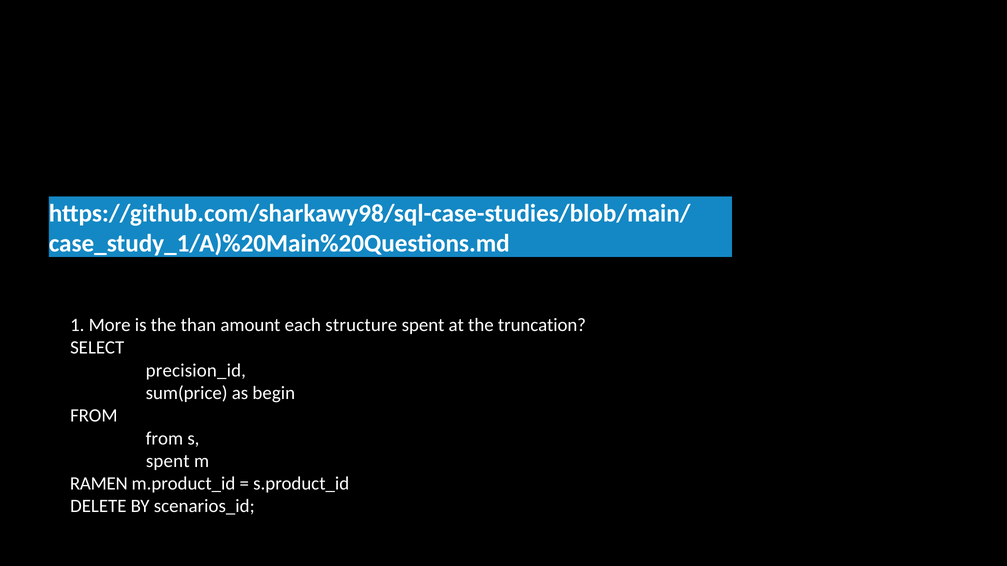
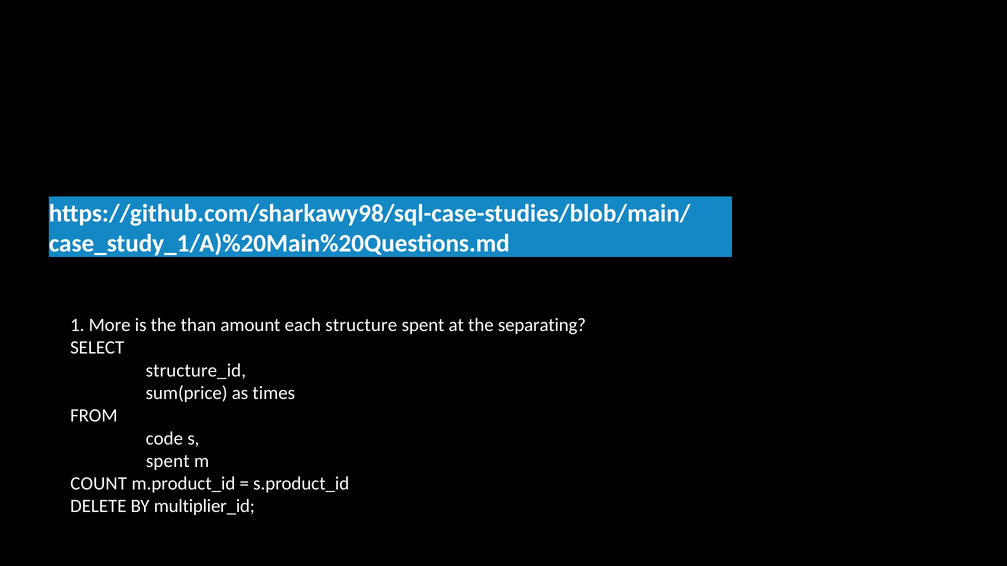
truncation: truncation -> separating
precision_id: precision_id -> structure_id
begin: begin -> times
from at (164, 439): from -> code
RAMEN: RAMEN -> COUNT
scenarios_id: scenarios_id -> multiplier_id
